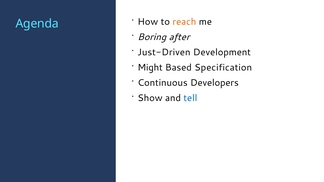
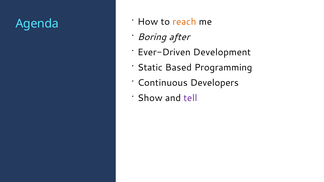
Just-Driven: Just-Driven -> Ever-Driven
Might: Might -> Static
Specification: Specification -> Programming
tell colour: blue -> purple
